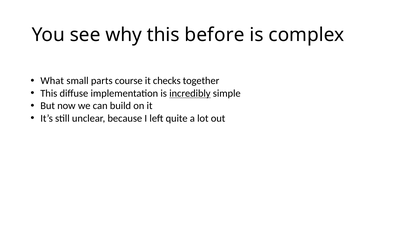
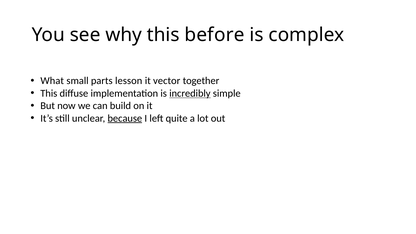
course: course -> lesson
checks: checks -> vector
because underline: none -> present
